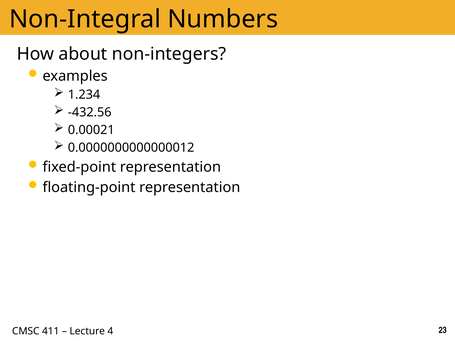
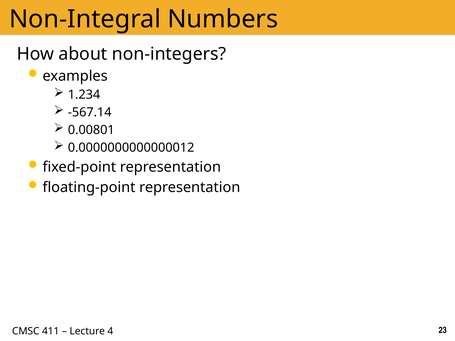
-432.56: -432.56 -> -567.14
0.00021: 0.00021 -> 0.00801
